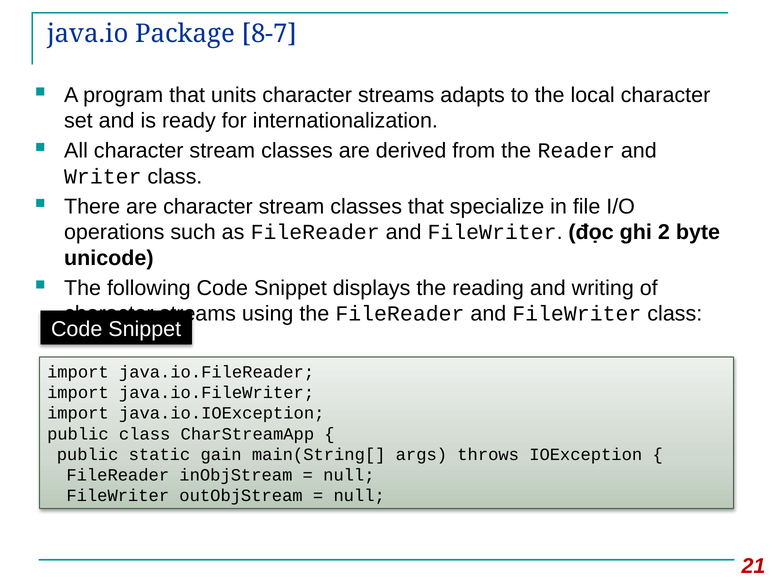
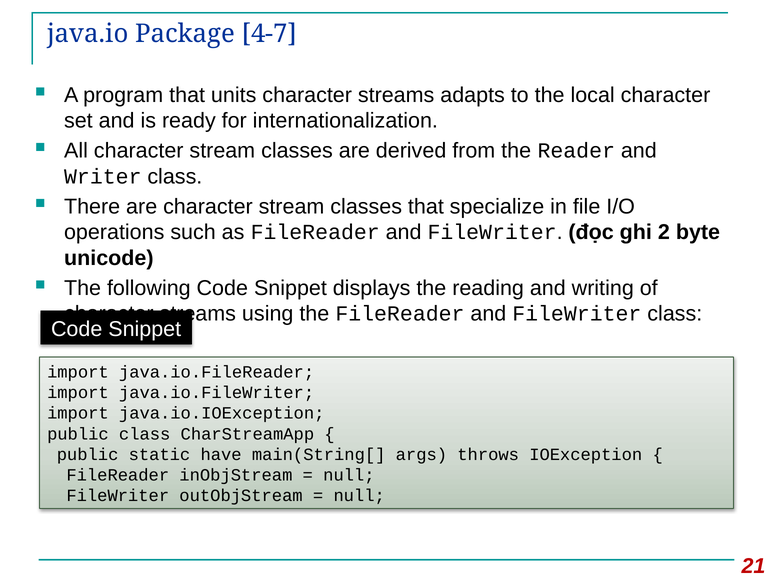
8-7: 8-7 -> 4-7
gain: gain -> have
